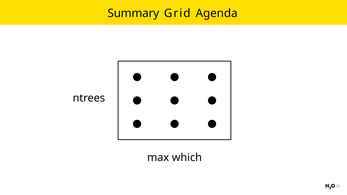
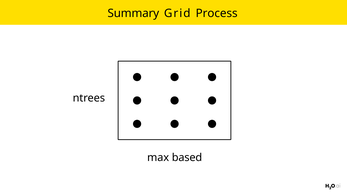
Agenda: Agenda -> Process
which: which -> based
